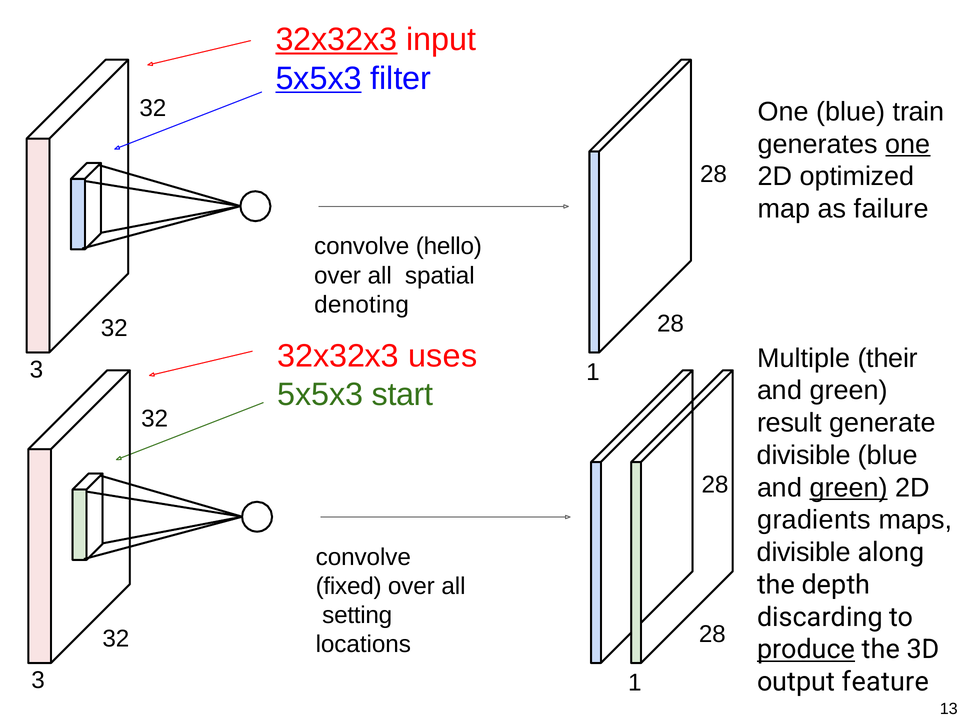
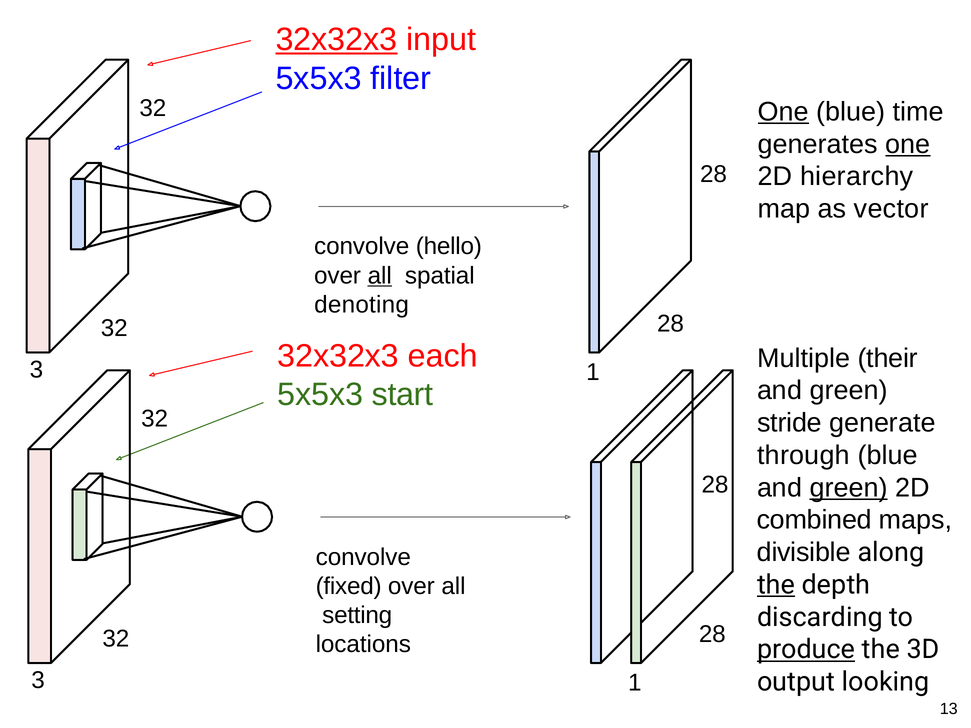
5x5x3 at (319, 78) underline: present -> none
One at (783, 112) underline: none -> present
train: train -> time
optimized: optimized -> hierarchy
failure: failure -> vector
all at (380, 276) underline: none -> present
uses: uses -> each
result: result -> stride
divisible at (804, 455): divisible -> through
gradients: gradients -> combined
the at (776, 585) underline: none -> present
feature: feature -> looking
